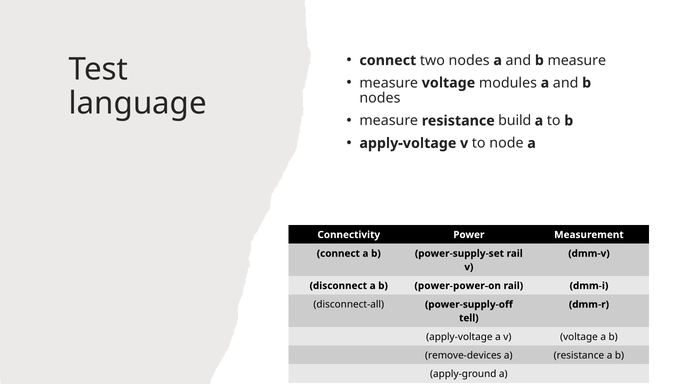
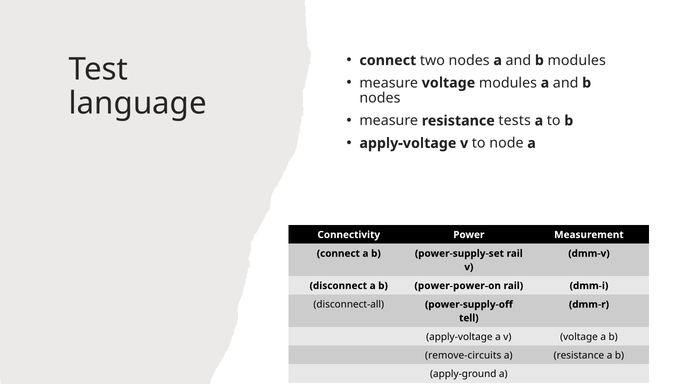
b measure: measure -> modules
build: build -> tests
remove-devices: remove-devices -> remove-circuits
